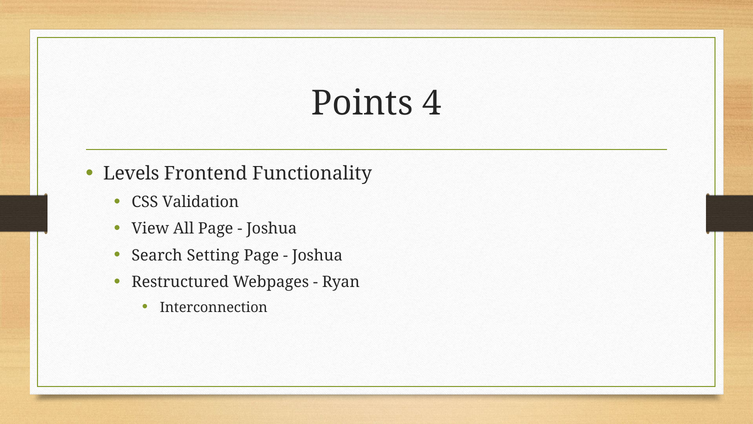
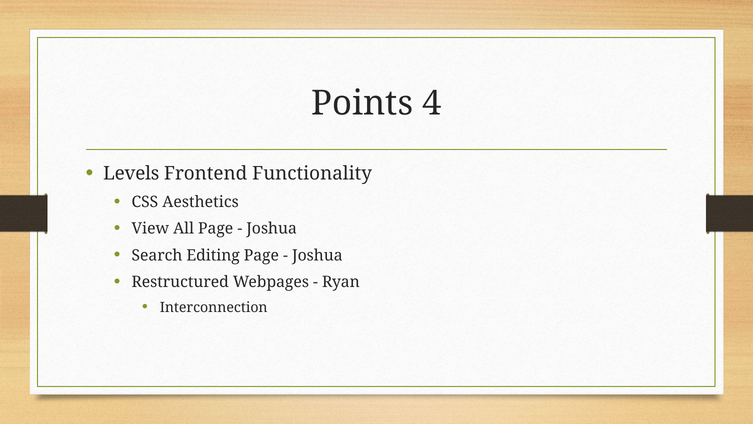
Validation: Validation -> Aesthetics
Setting: Setting -> Editing
